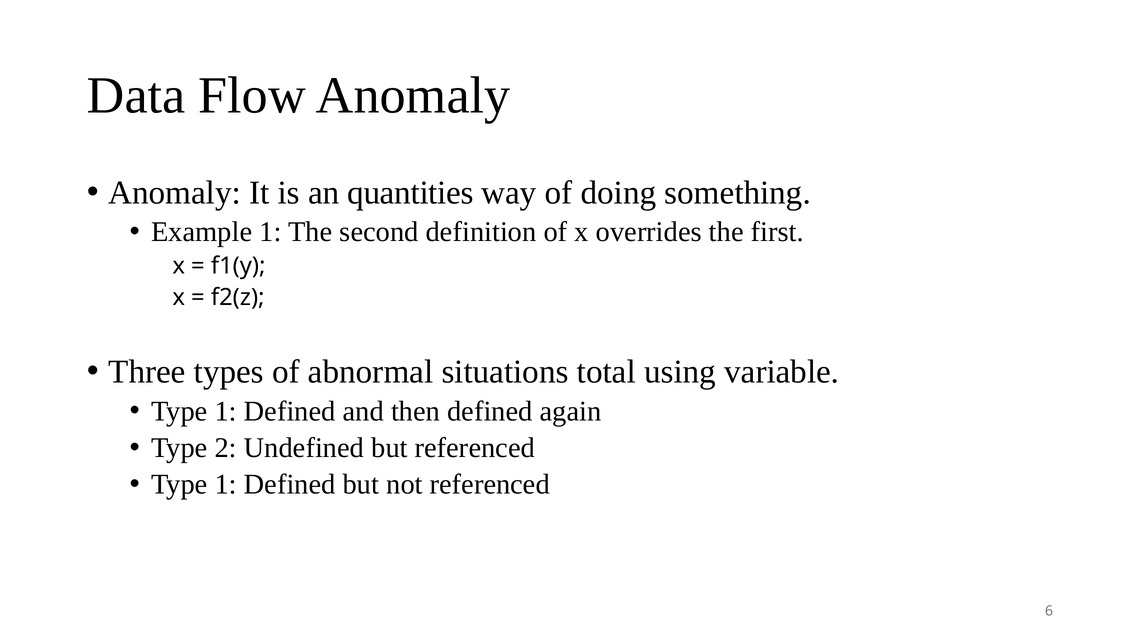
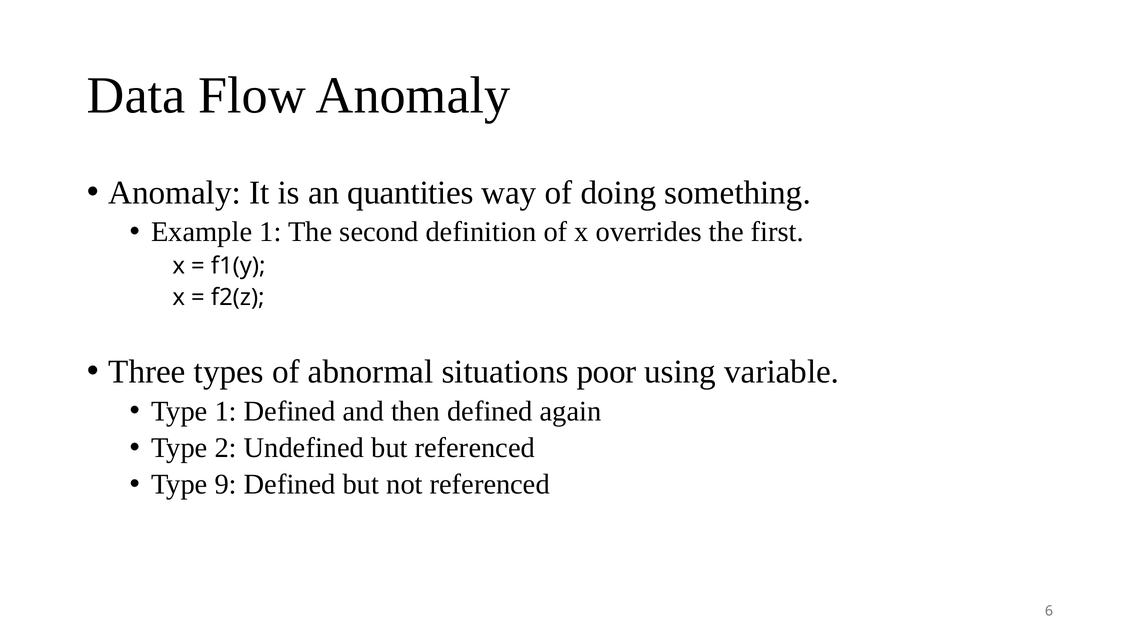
total: total -> poor
1 at (226, 485): 1 -> 9
